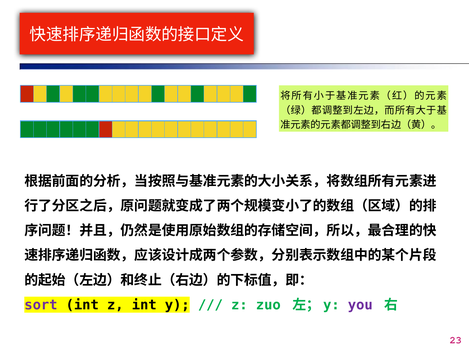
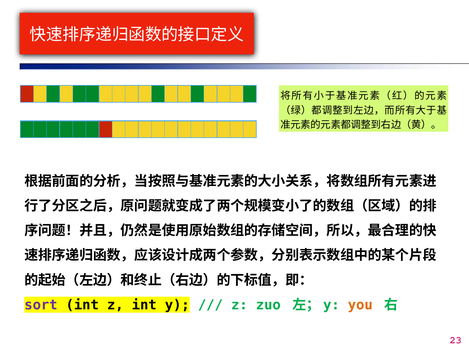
you colour: purple -> orange
